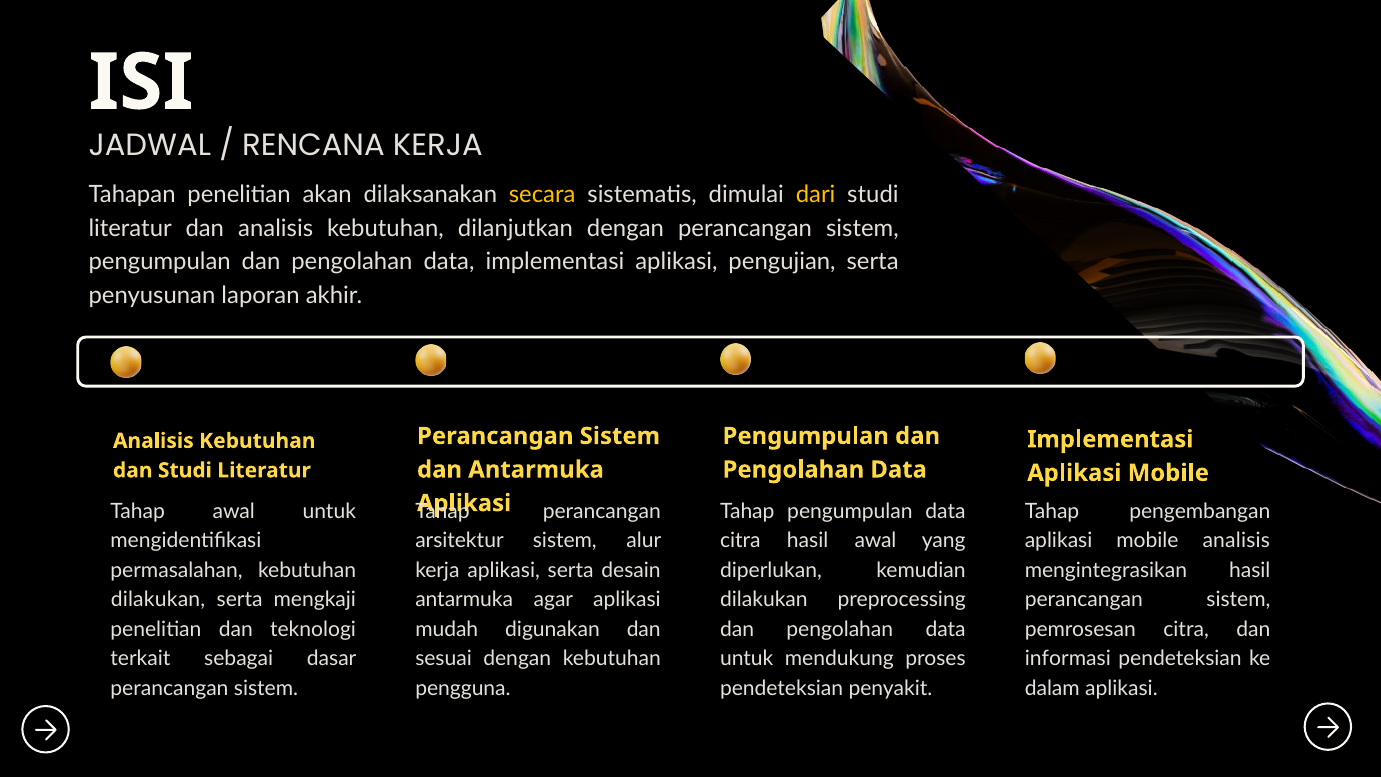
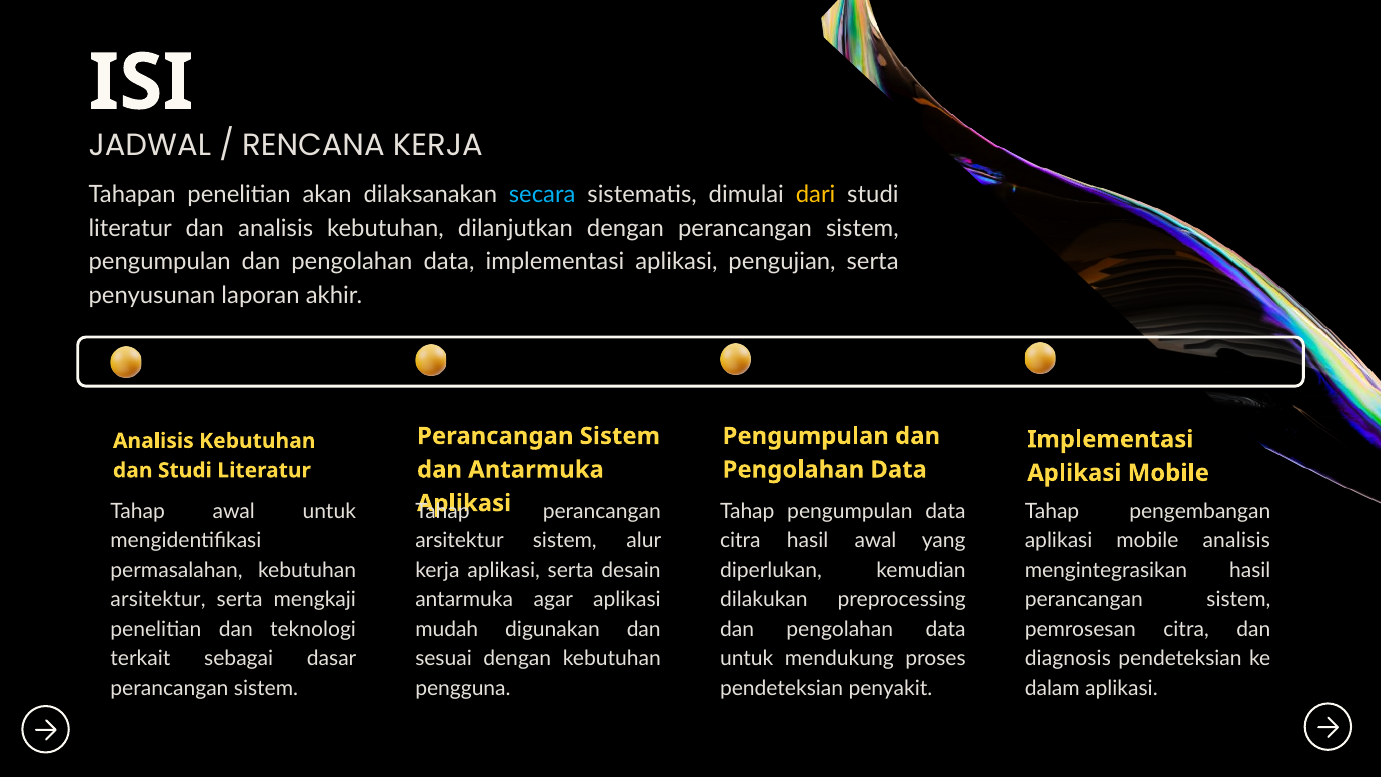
secara colour: yellow -> light blue
dilakukan at (158, 600): dilakukan -> arsitektur
informasi: informasi -> diagnosis
